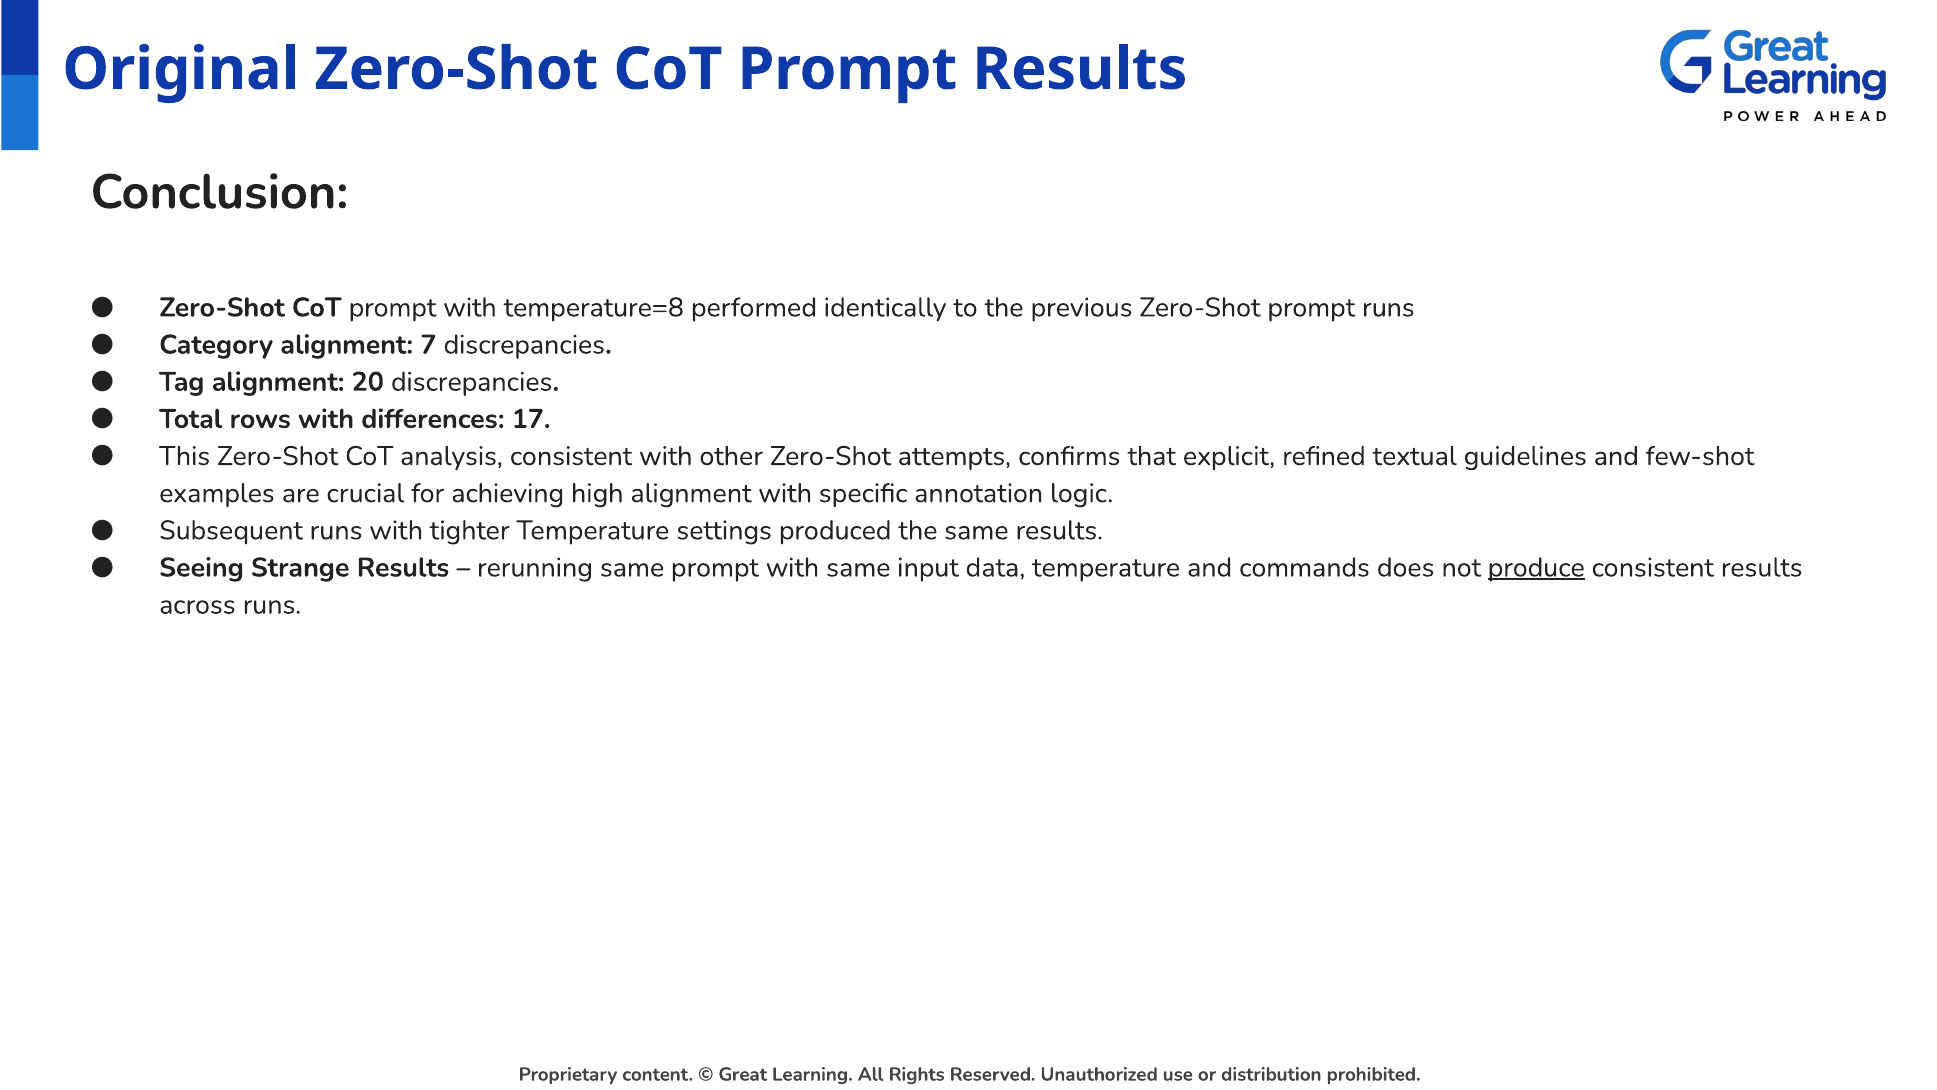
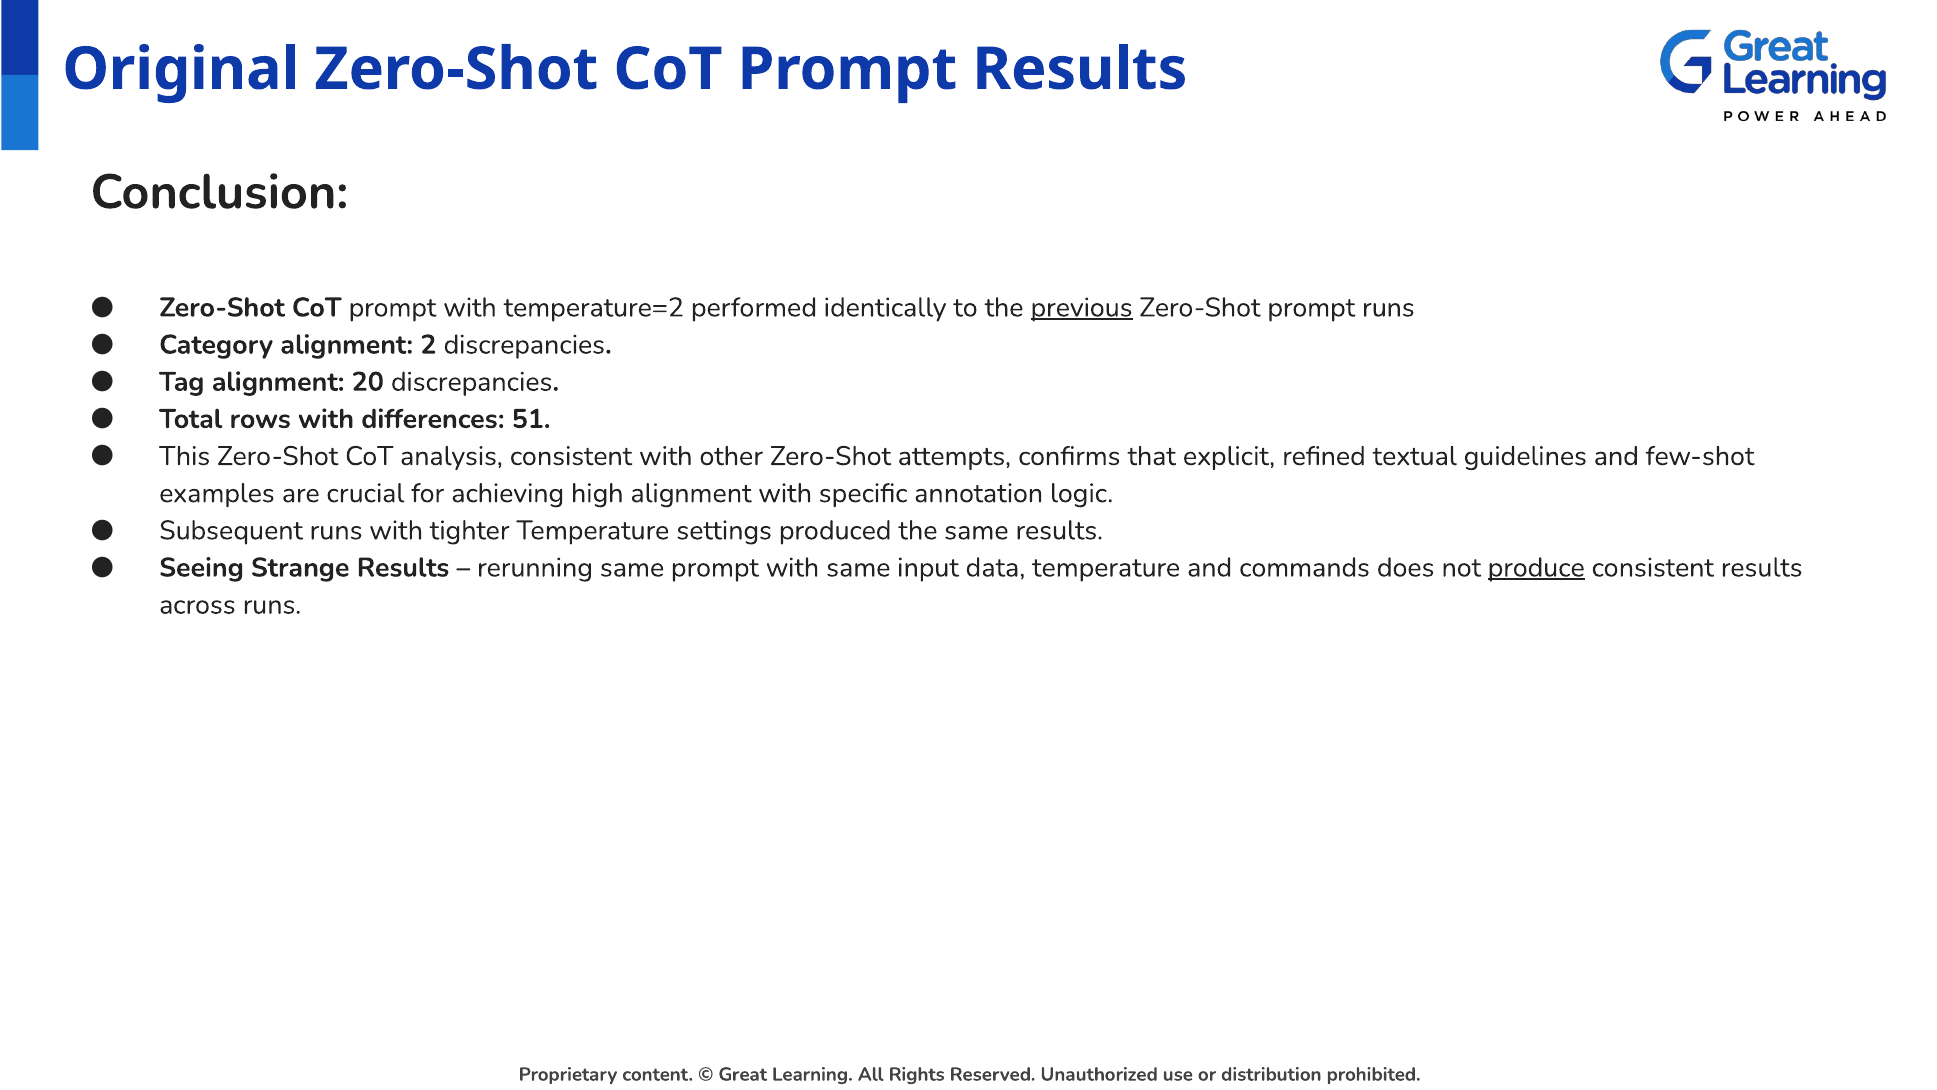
temperature=8: temperature=8 -> temperature=2
previous underline: none -> present
7: 7 -> 2
17: 17 -> 51
